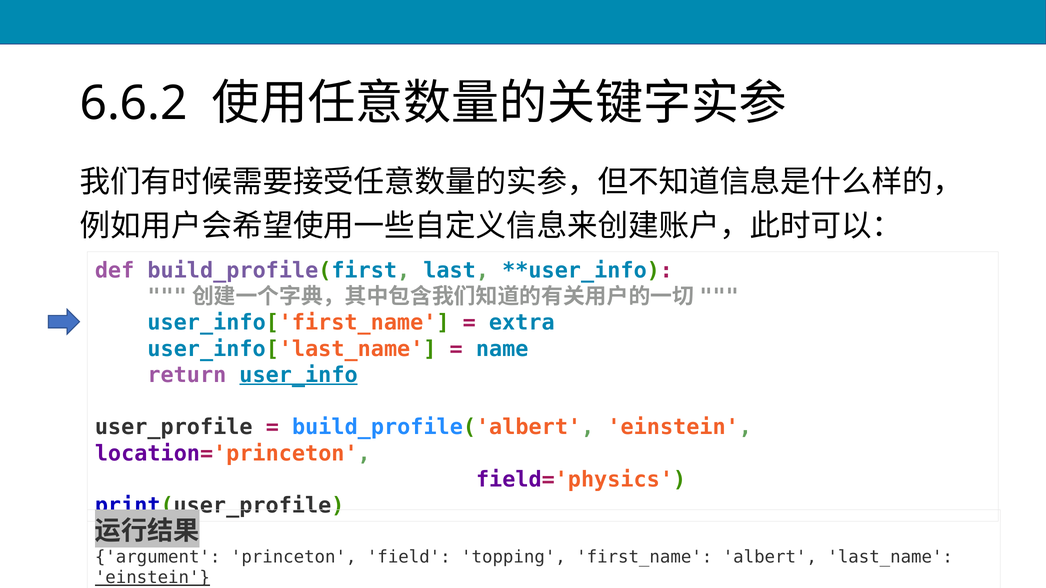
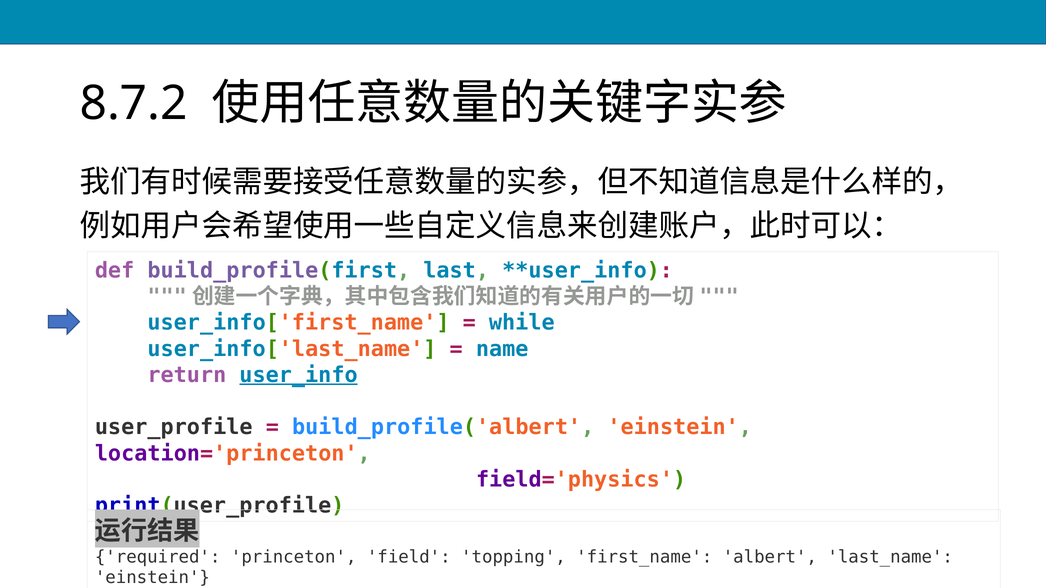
6.6.2: 6.6.2 -> 8.7.2
extra: extra -> while
argument: argument -> required
einstein at (152, 578) underline: present -> none
